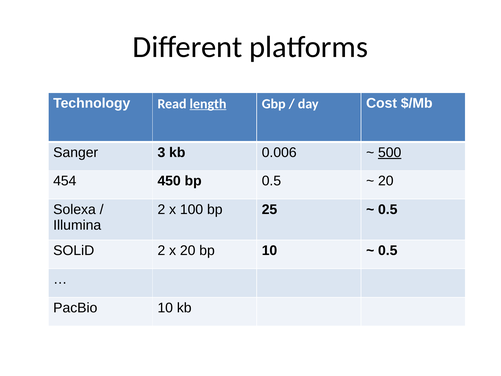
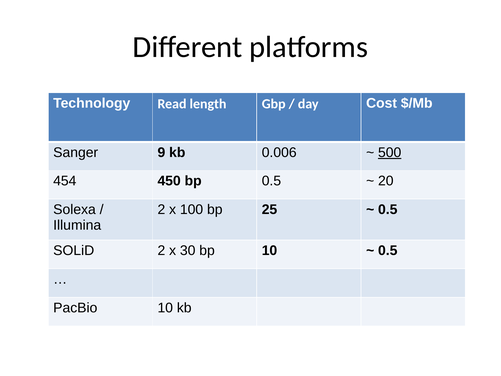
length underline: present -> none
3: 3 -> 9
x 20: 20 -> 30
